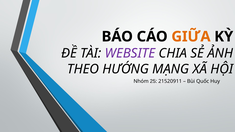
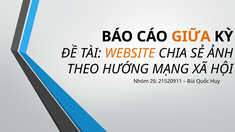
WEBSITE colour: purple -> orange
